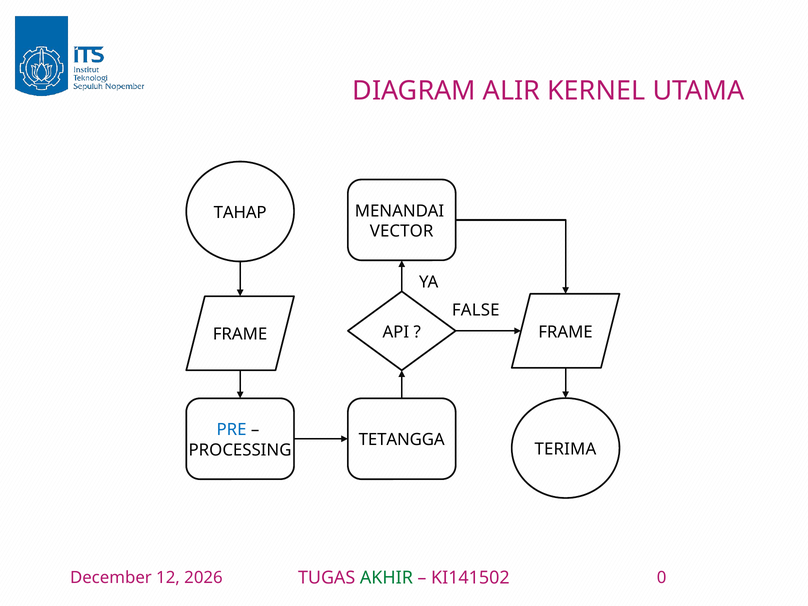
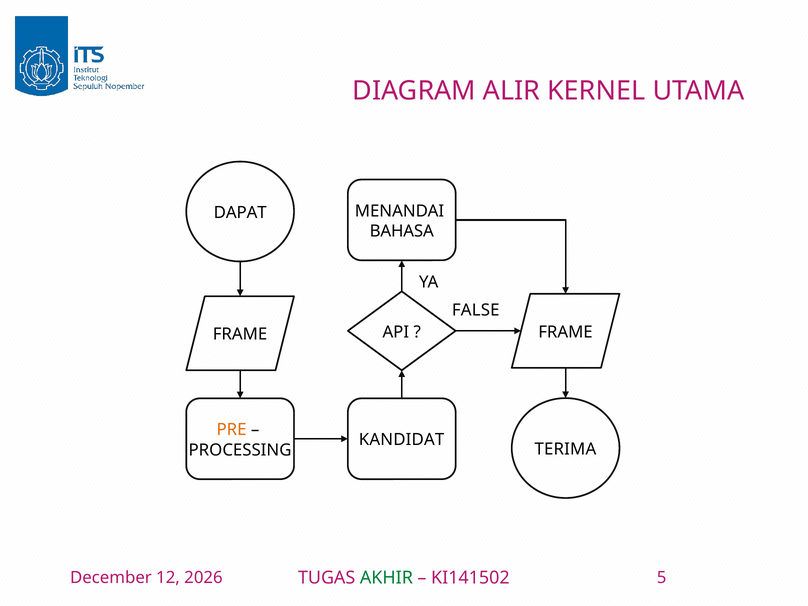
TAHAP: TAHAP -> DAPAT
VECTOR: VECTOR -> BAHASA
PRE colour: blue -> orange
TETANGGA: TETANGGA -> KANDIDAT
0: 0 -> 5
